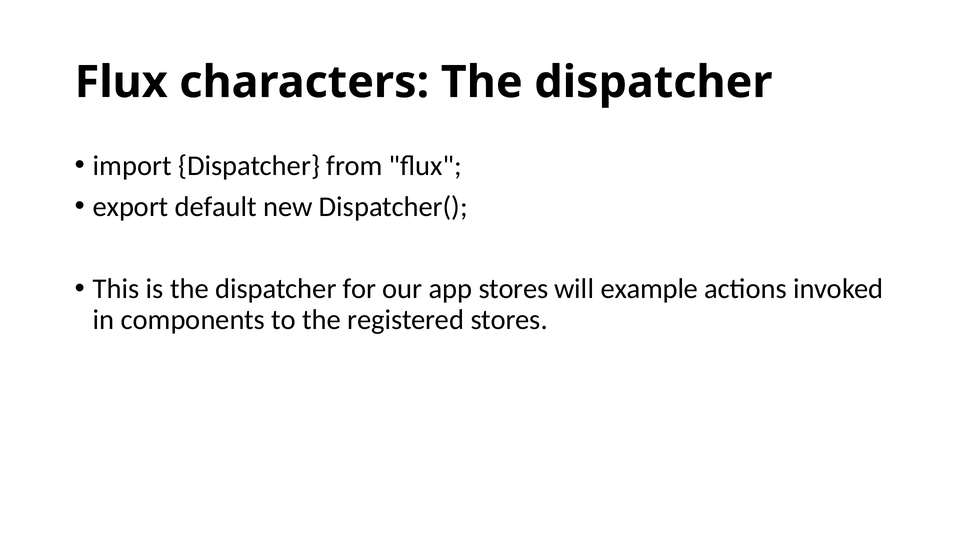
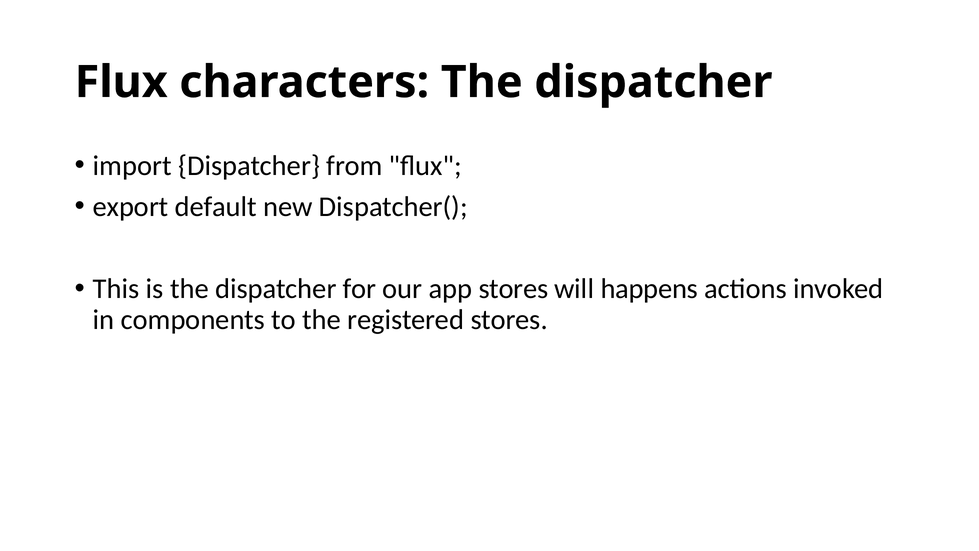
example: example -> happens
